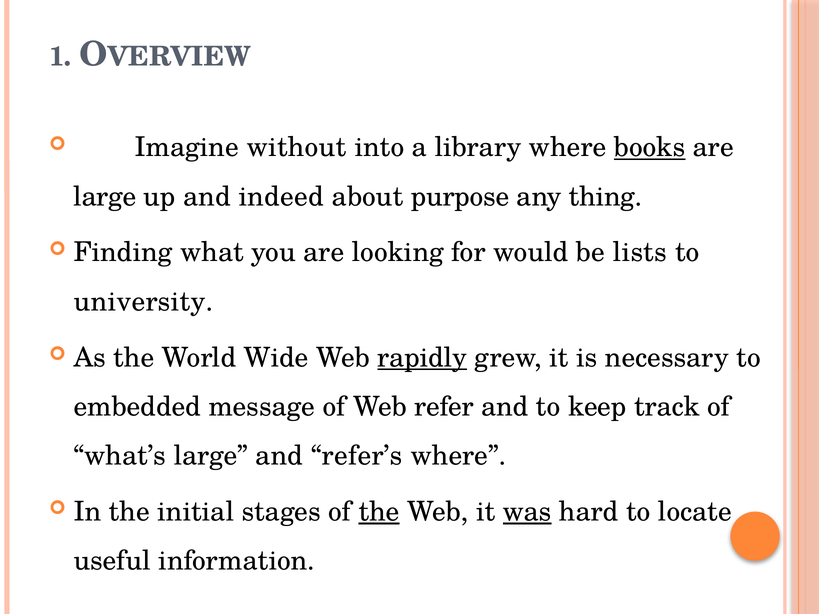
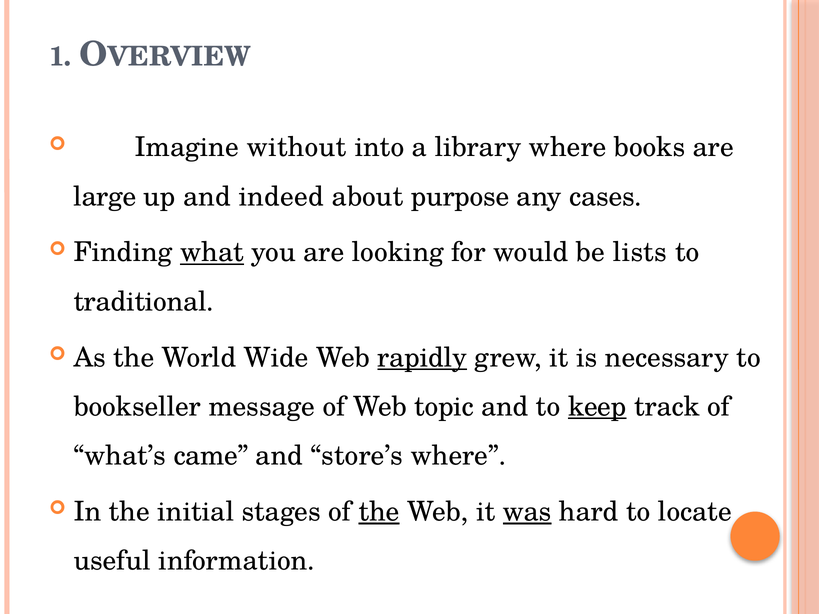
books underline: present -> none
thing: thing -> cases
what underline: none -> present
university: university -> traditional
embedded: embedded -> bookseller
refer: refer -> topic
keep underline: none -> present
what’s large: large -> came
refer’s: refer’s -> store’s
